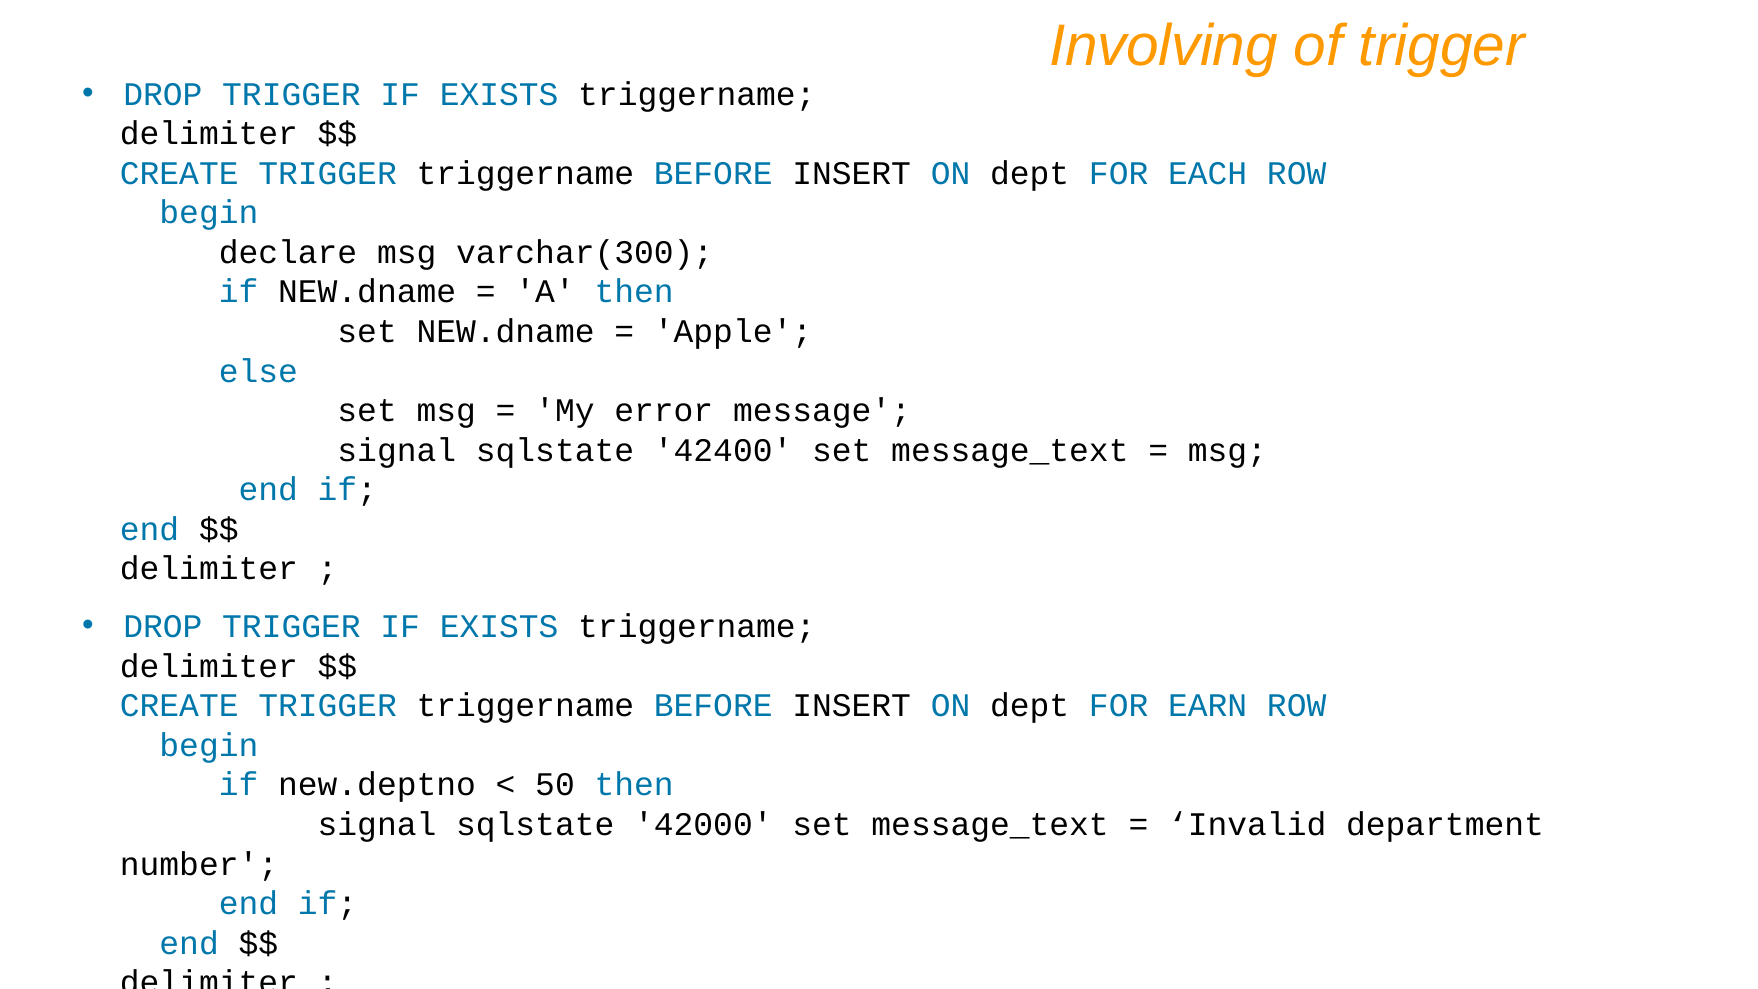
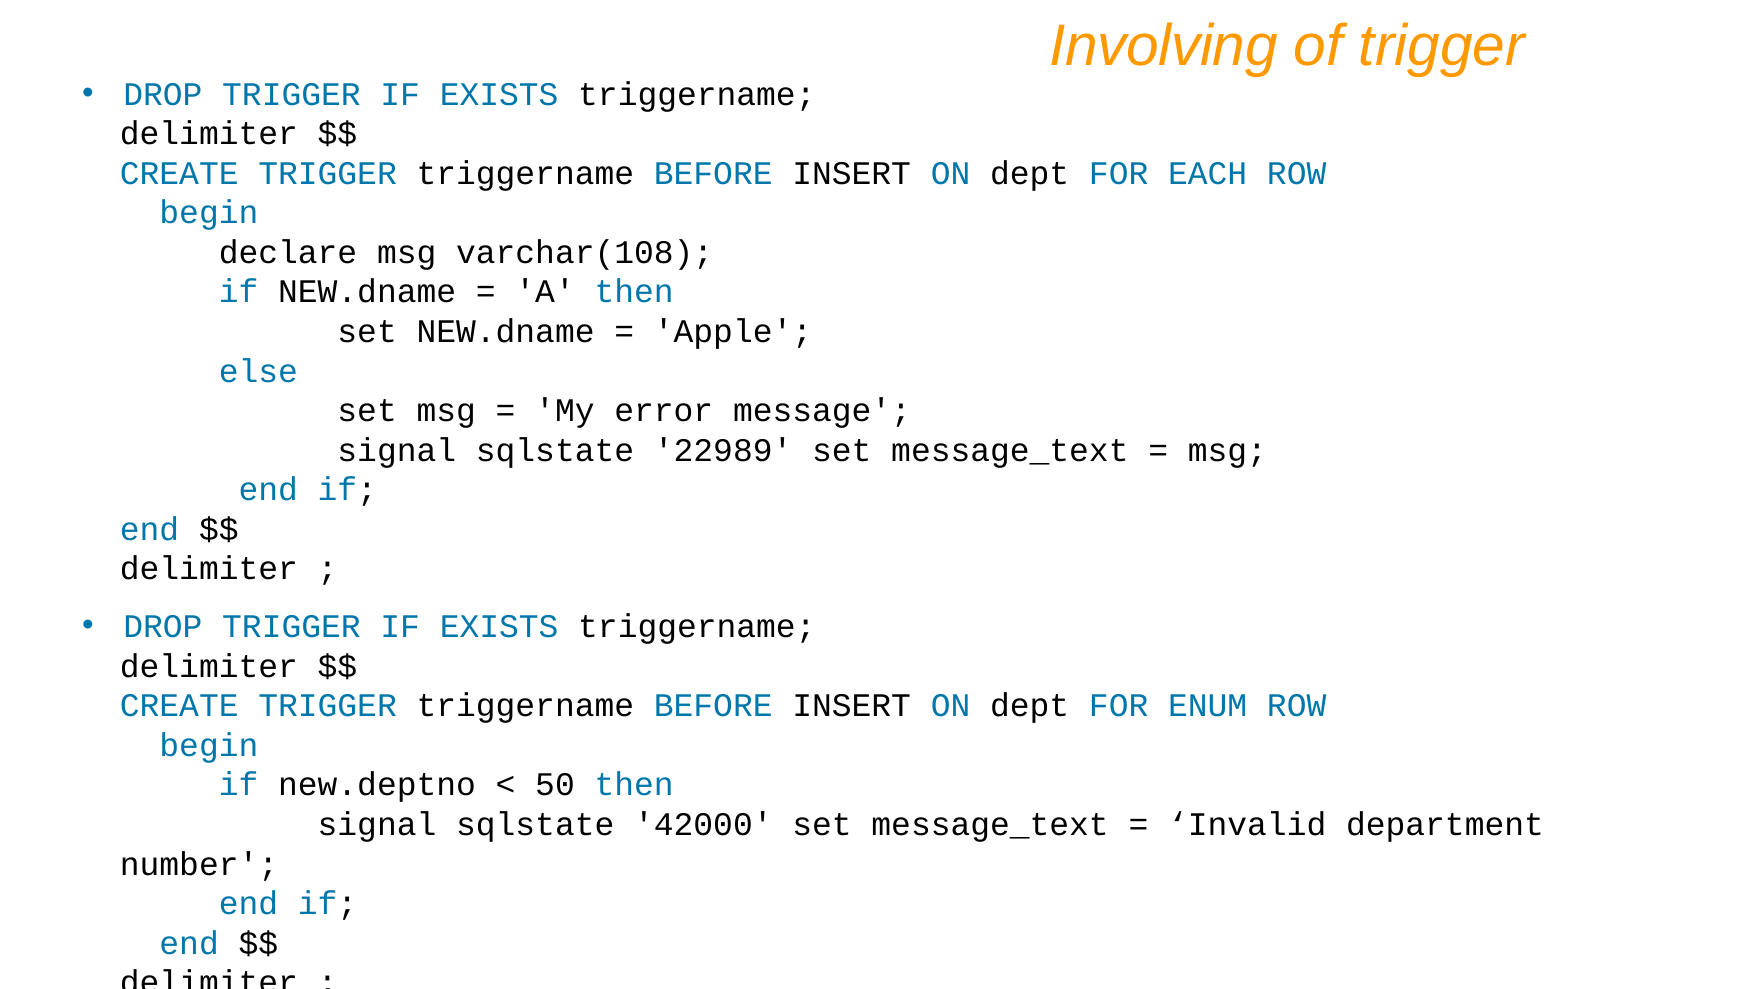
varchar(300: varchar(300 -> varchar(108
42400: 42400 -> 22989
EARN: EARN -> ENUM
